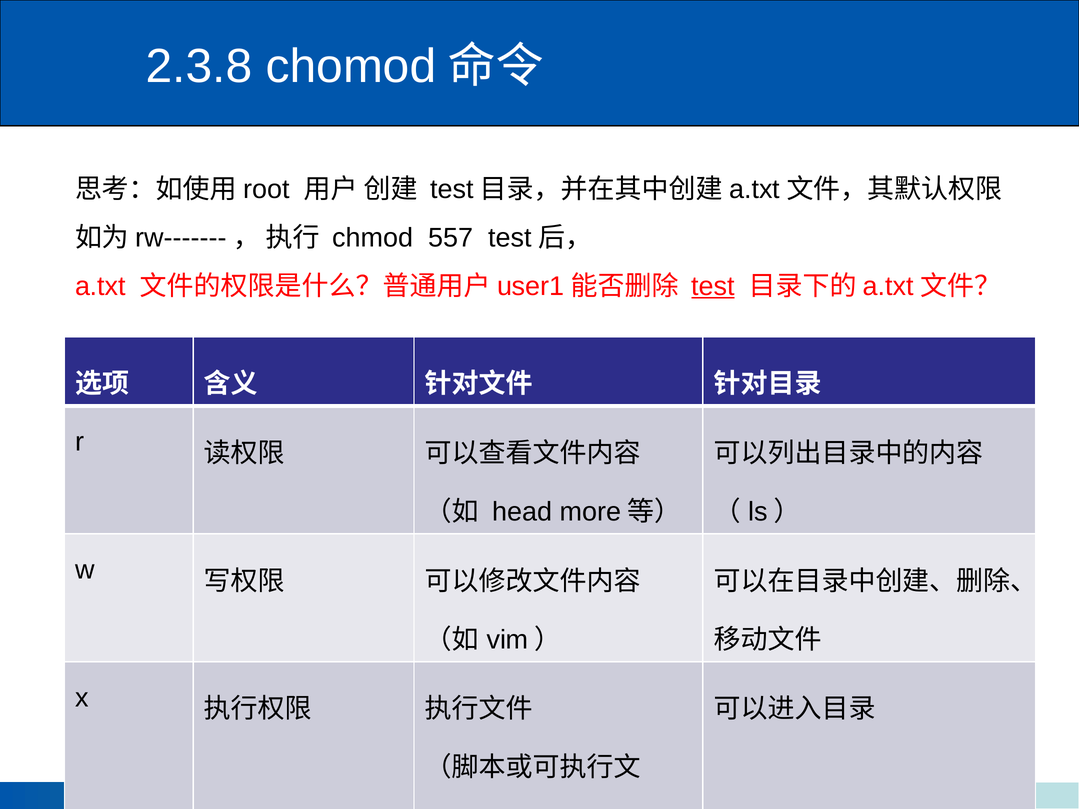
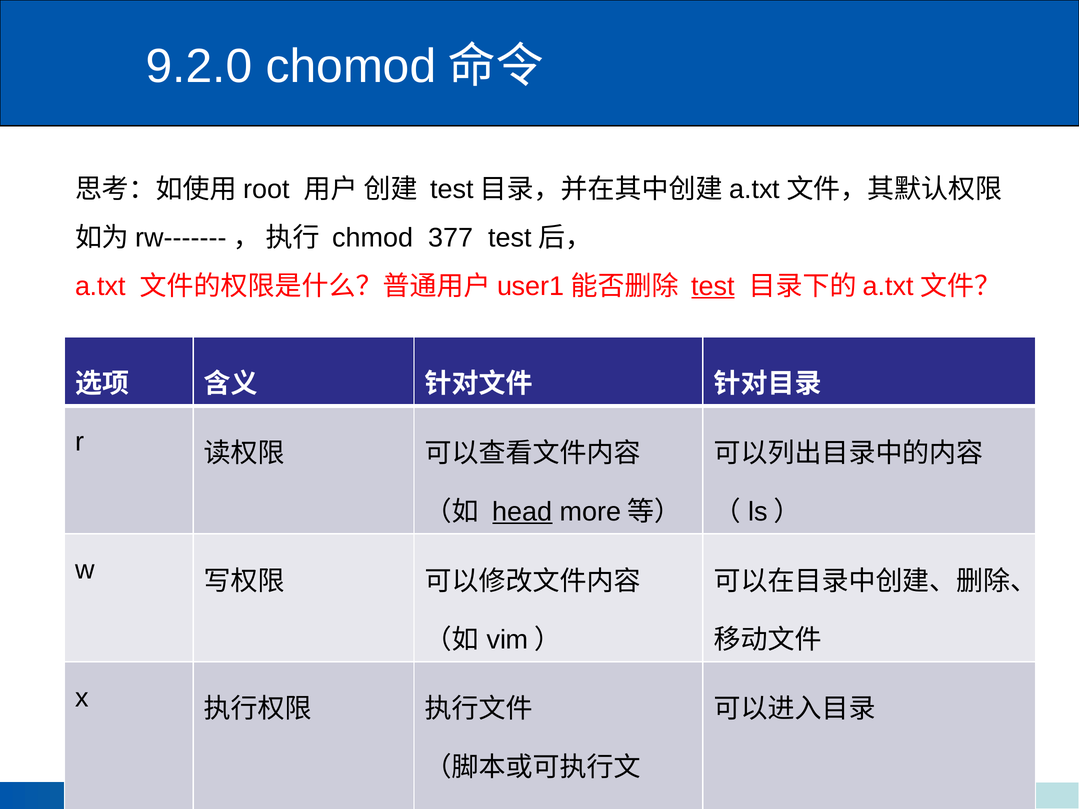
2.3.8: 2.3.8 -> 9.2.0
557: 557 -> 377
head underline: none -> present
